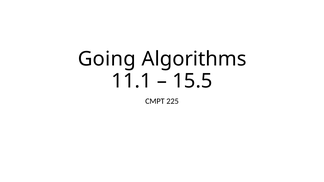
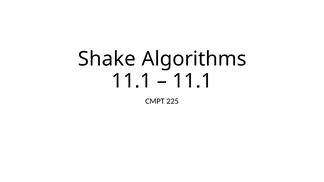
Going: Going -> Shake
15.5 at (192, 81): 15.5 -> 11.1
